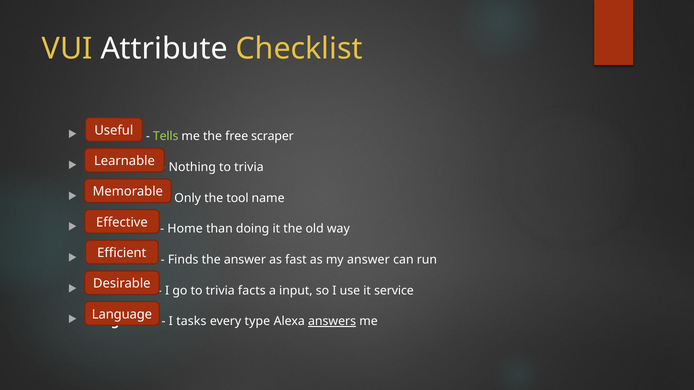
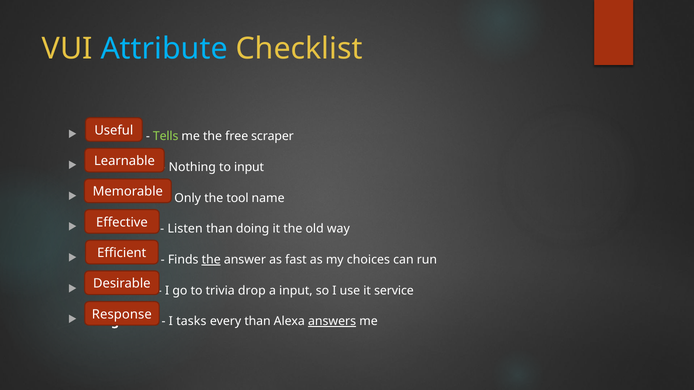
Attribute colour: white -> light blue
Nothing to trivia: trivia -> input
Home: Home -> Listen
the at (211, 260) underline: none -> present
my answer: answer -> choices
facts: facts -> drop
Language: Language -> Response
every type: type -> than
